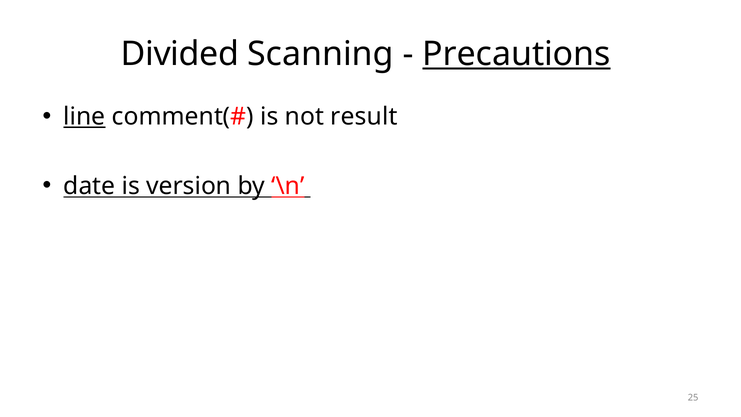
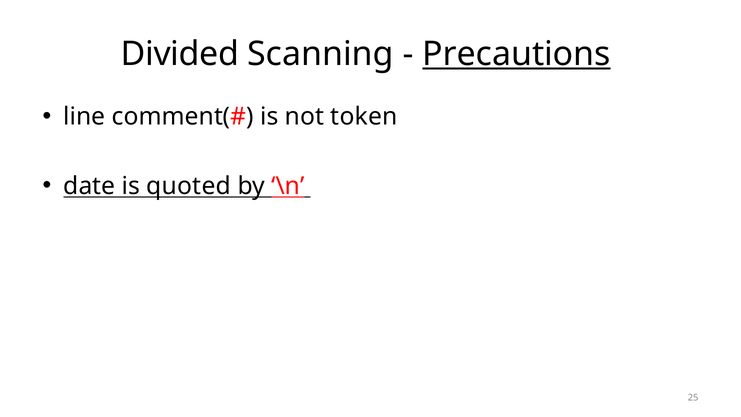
line underline: present -> none
result: result -> token
version: version -> quoted
